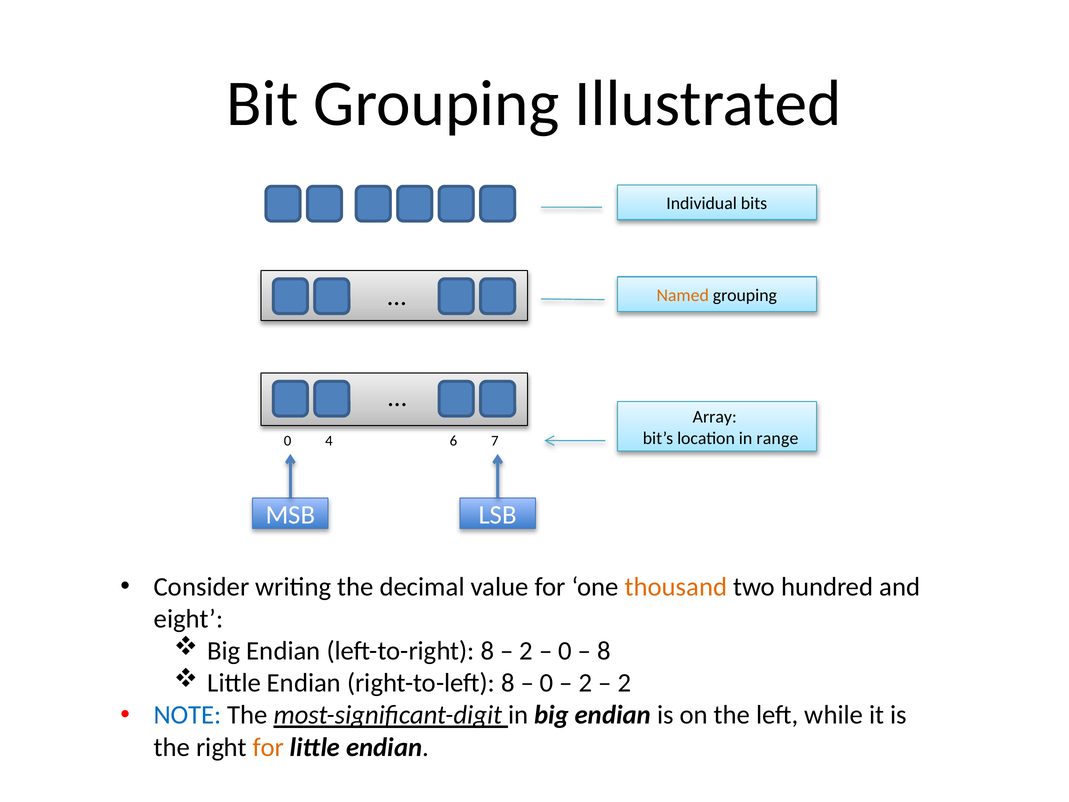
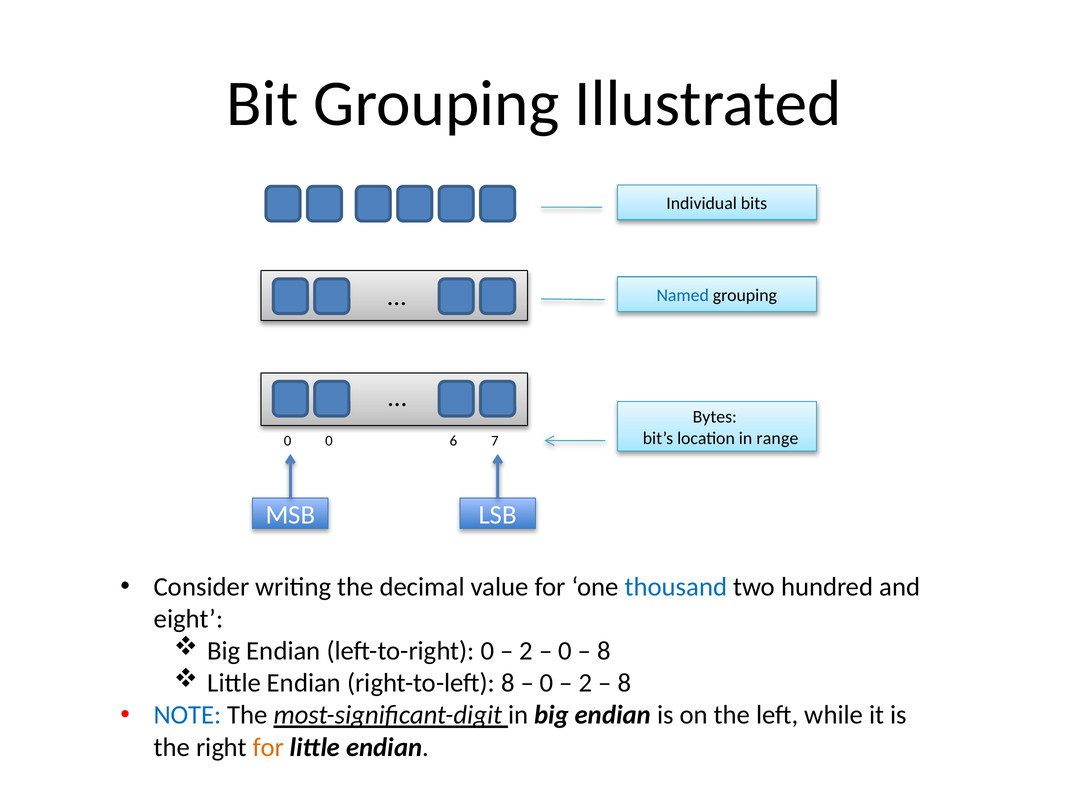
Named colour: orange -> blue
Array: Array -> Bytes
0 4: 4 -> 0
thousand colour: orange -> blue
left-to-right 8: 8 -> 0
2 at (624, 683): 2 -> 8
